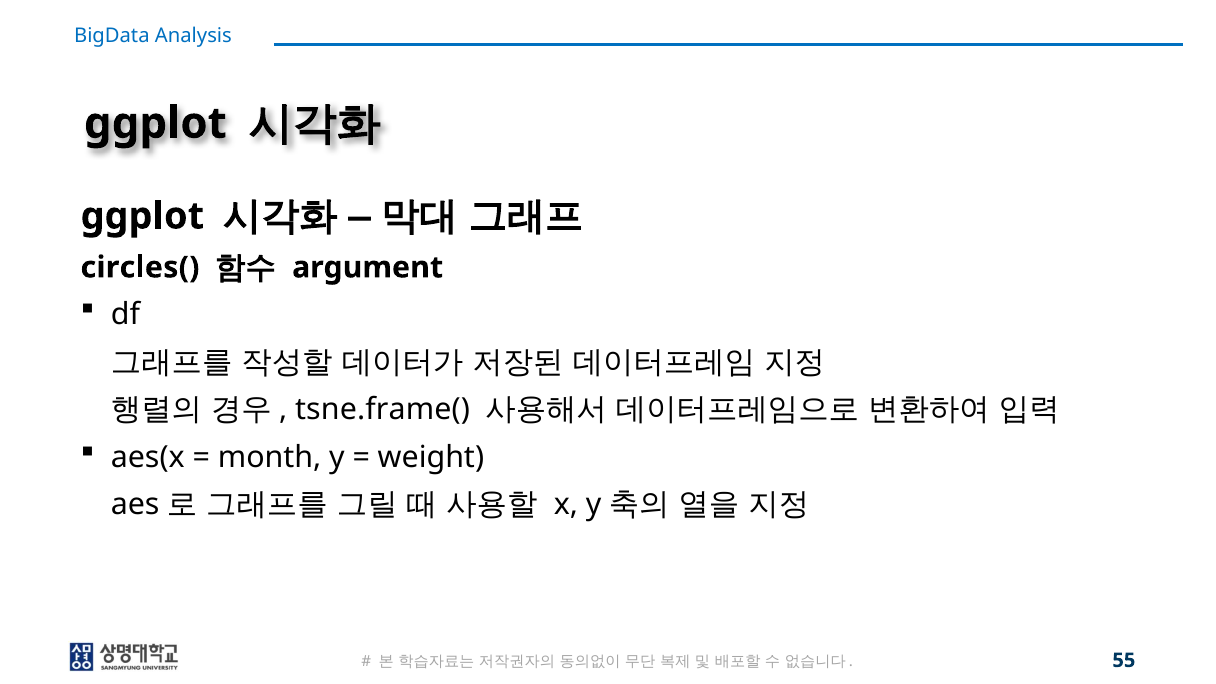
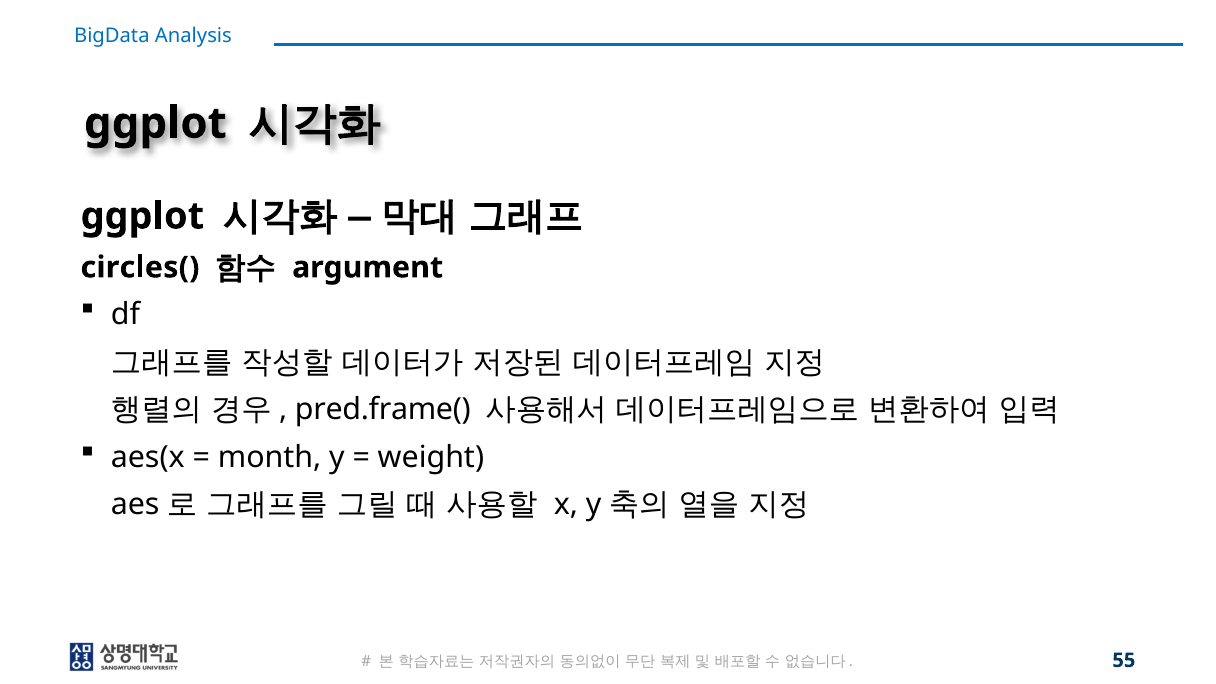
tsne.frame(: tsne.frame( -> pred.frame(
